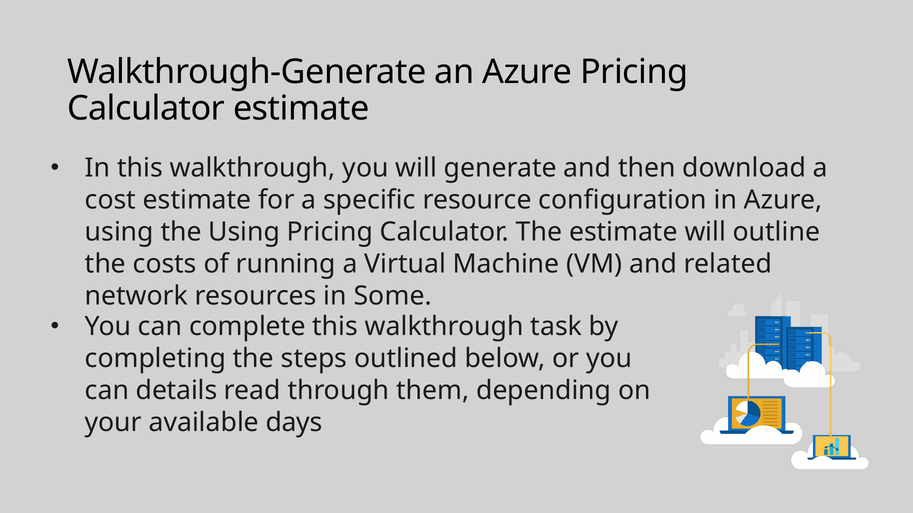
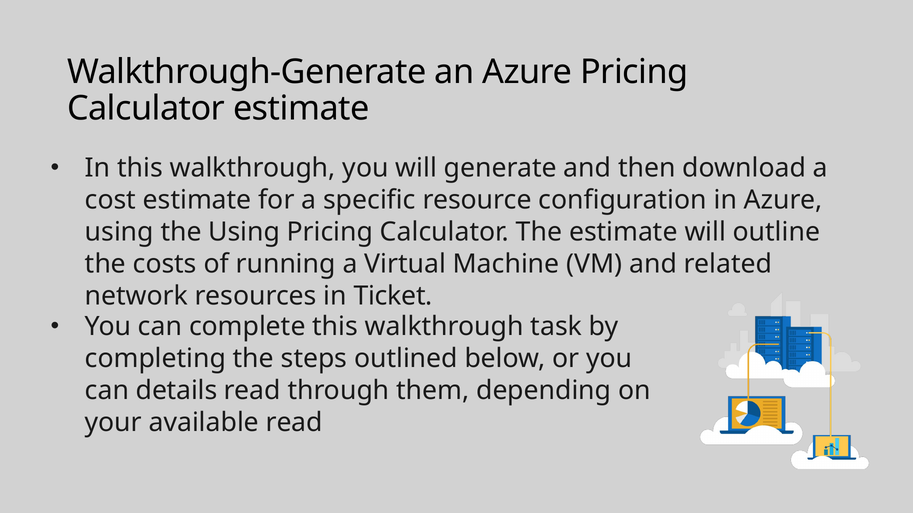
Some: Some -> Ticket
available days: days -> read
